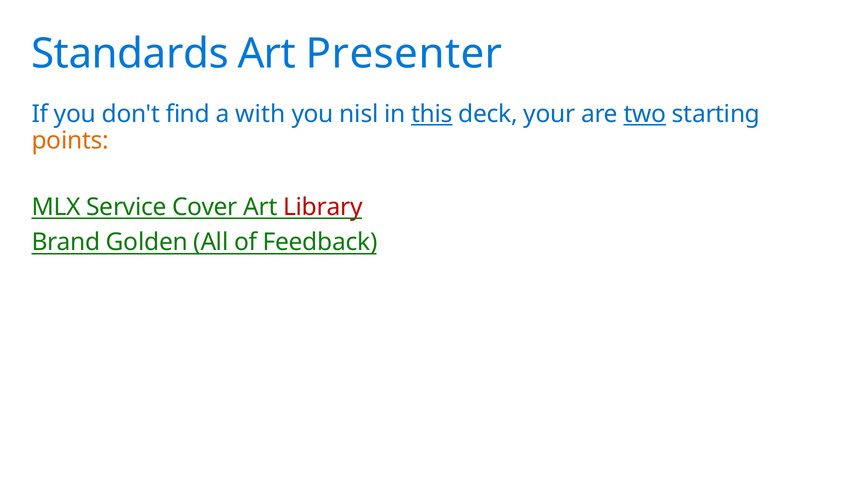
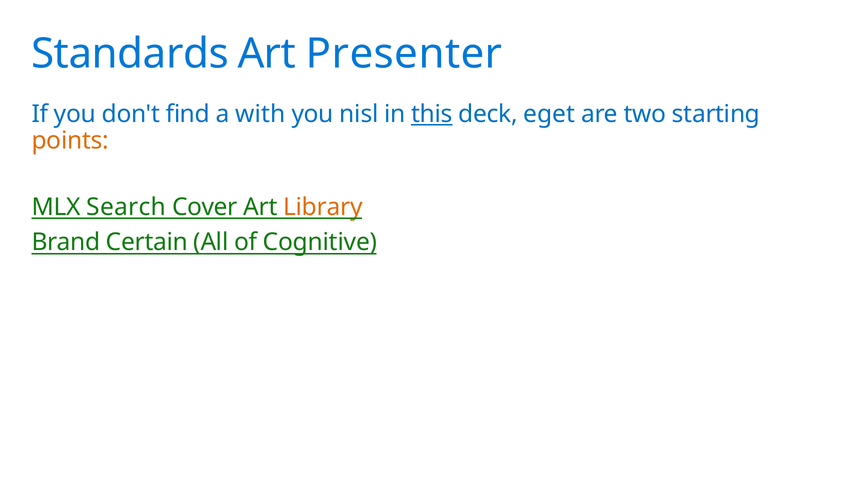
your: your -> eget
two underline: present -> none
Service: Service -> Search
Library colour: red -> orange
Golden: Golden -> Certain
Feedback: Feedback -> Cognitive
